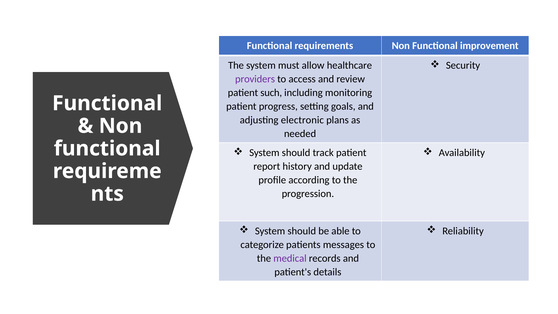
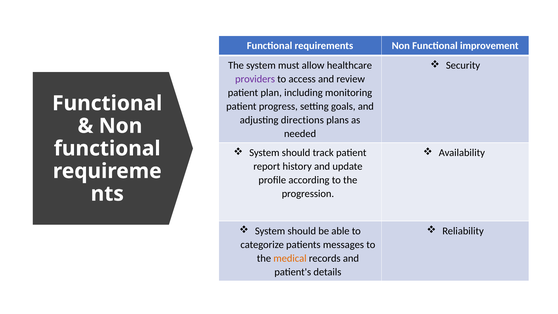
such: such -> plan
electronic: electronic -> directions
medical colour: purple -> orange
